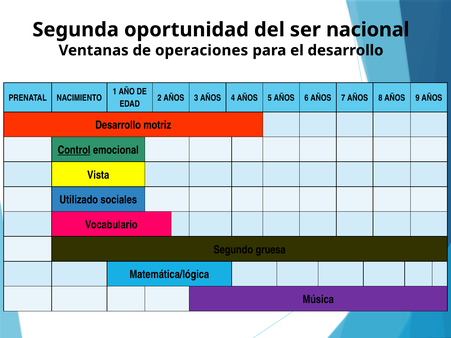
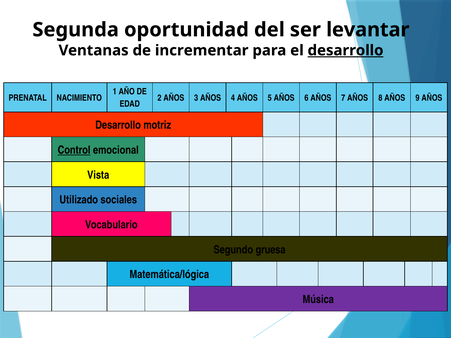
nacional: nacional -> levantar
operaciones: operaciones -> incrementar
desarrollo at (346, 50) underline: none -> present
